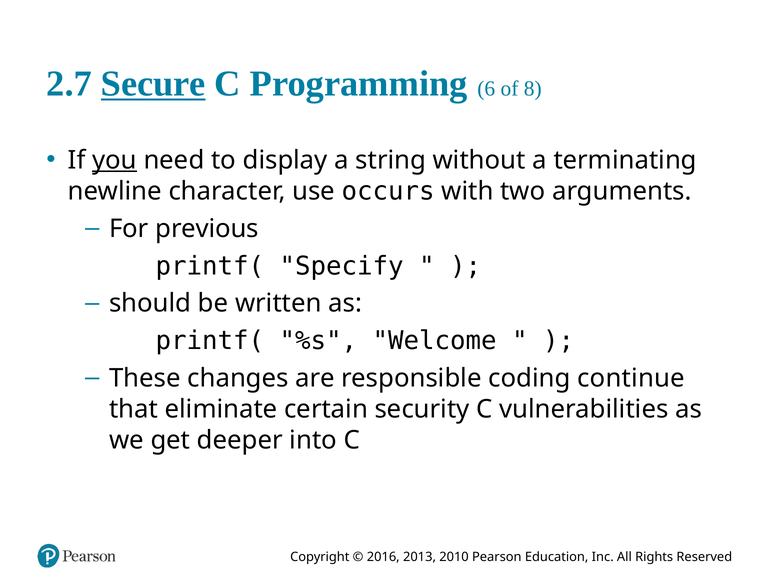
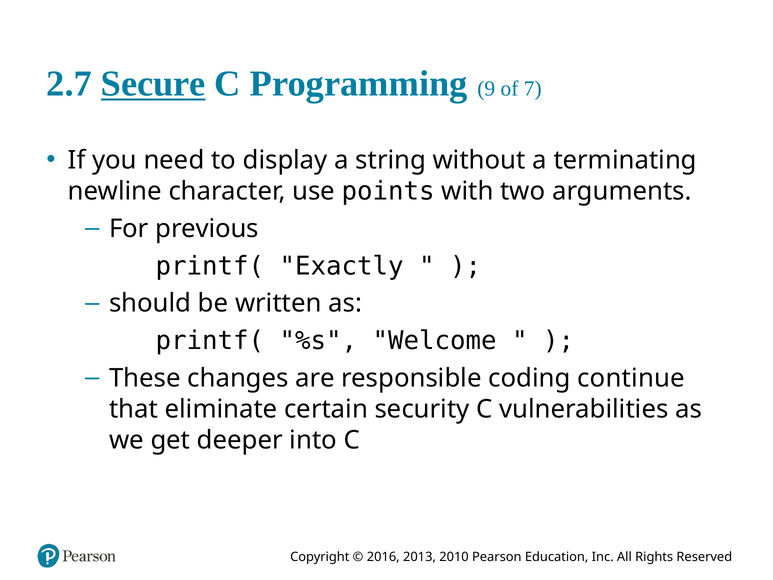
6: 6 -> 9
8: 8 -> 7
you underline: present -> none
occurs: occurs -> points
Specify: Specify -> Exactly
